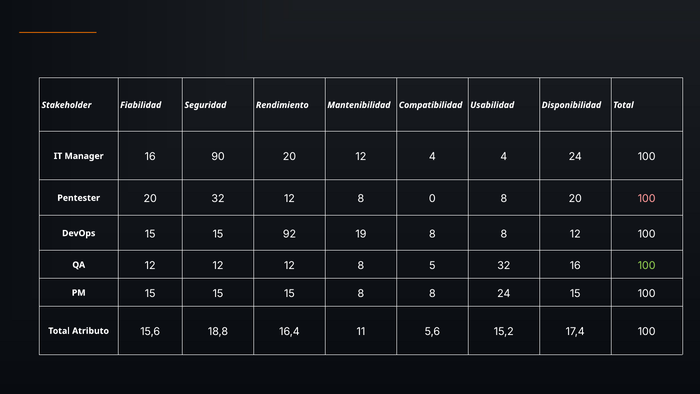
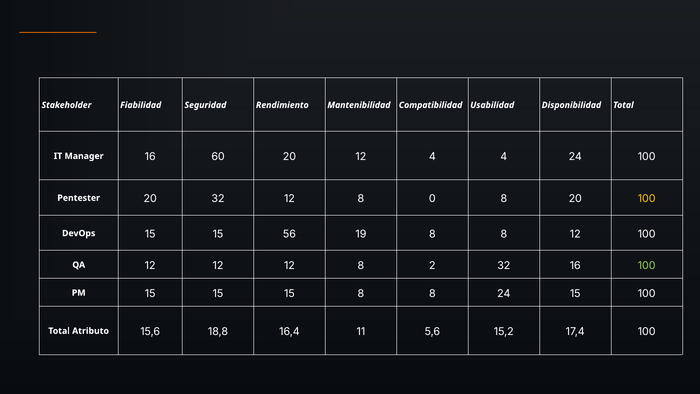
90: 90 -> 60
100 at (647, 199) colour: pink -> yellow
92: 92 -> 56
5: 5 -> 2
